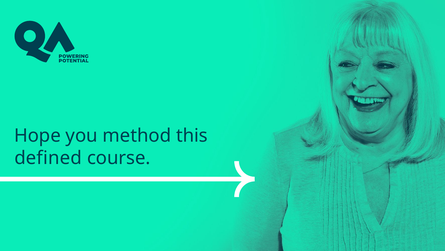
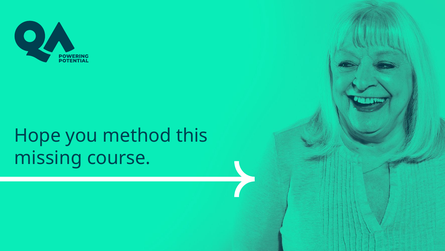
defined: defined -> missing
